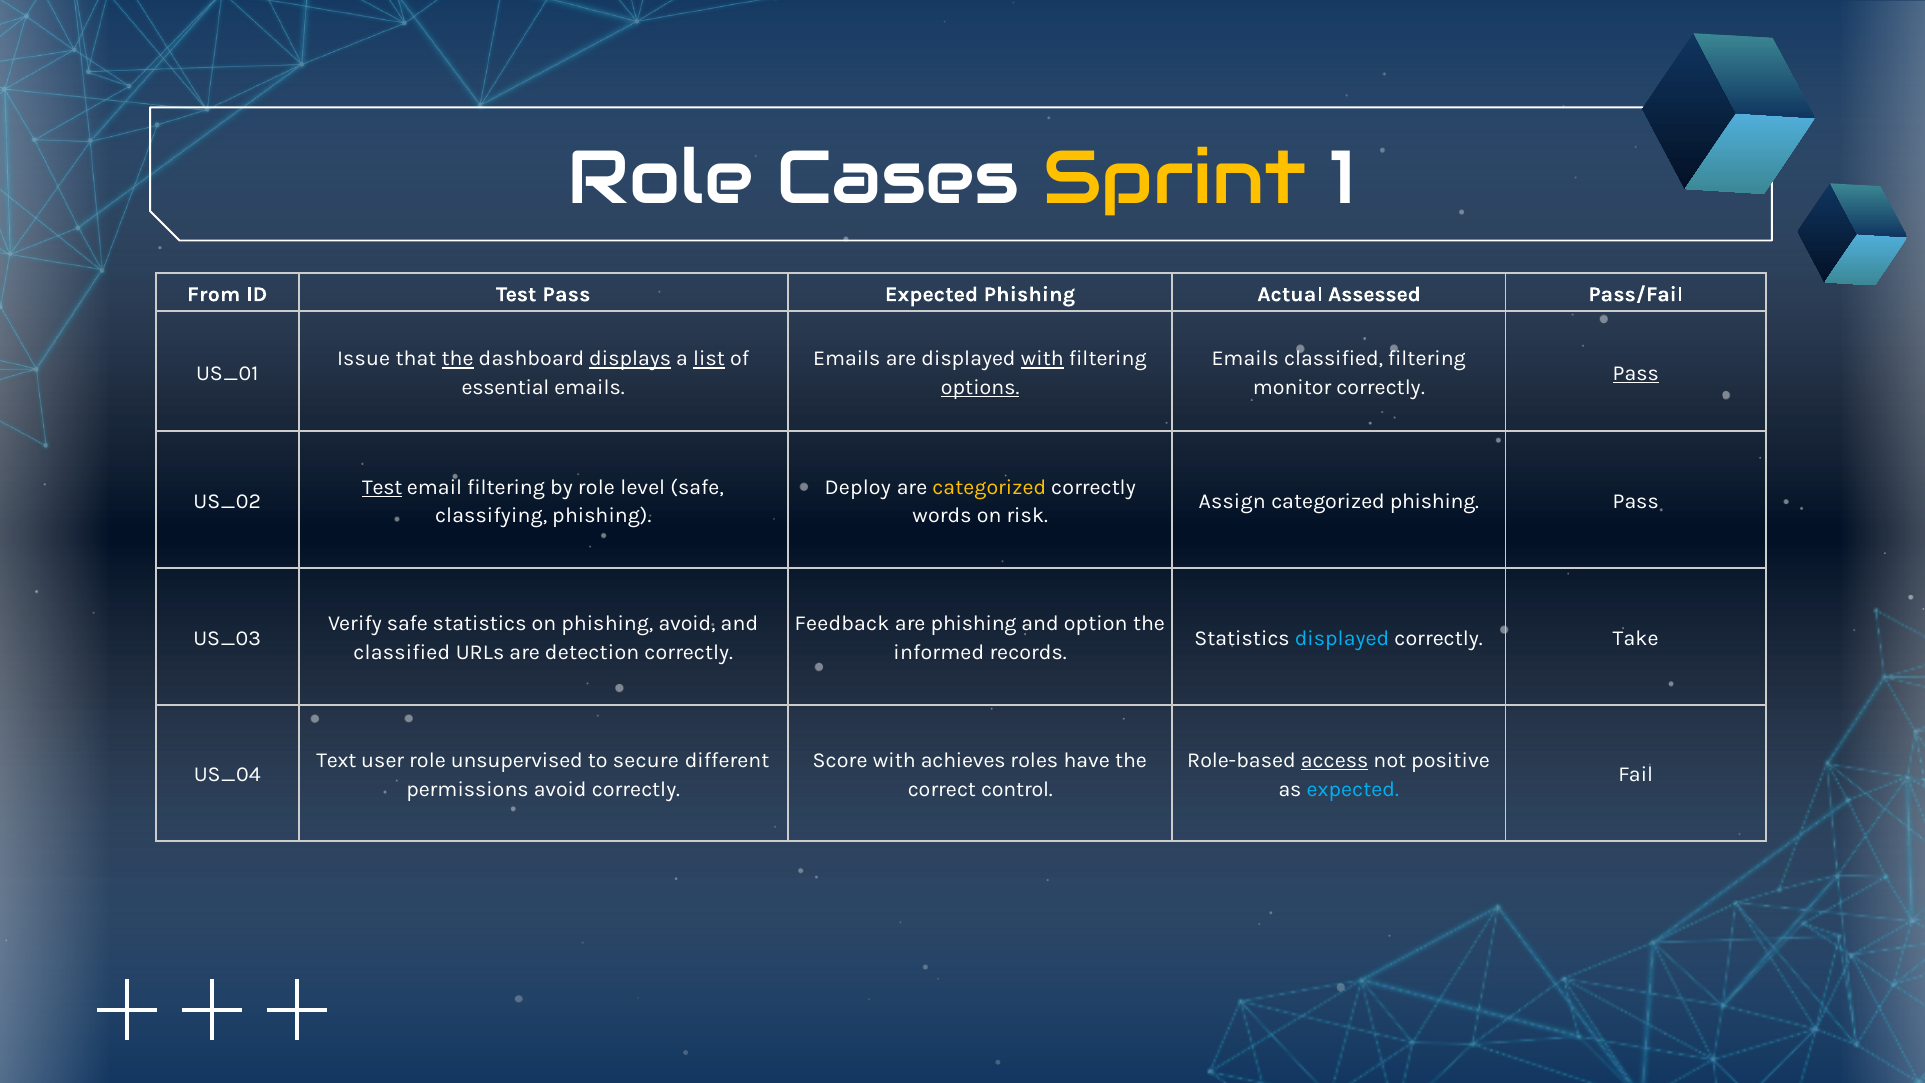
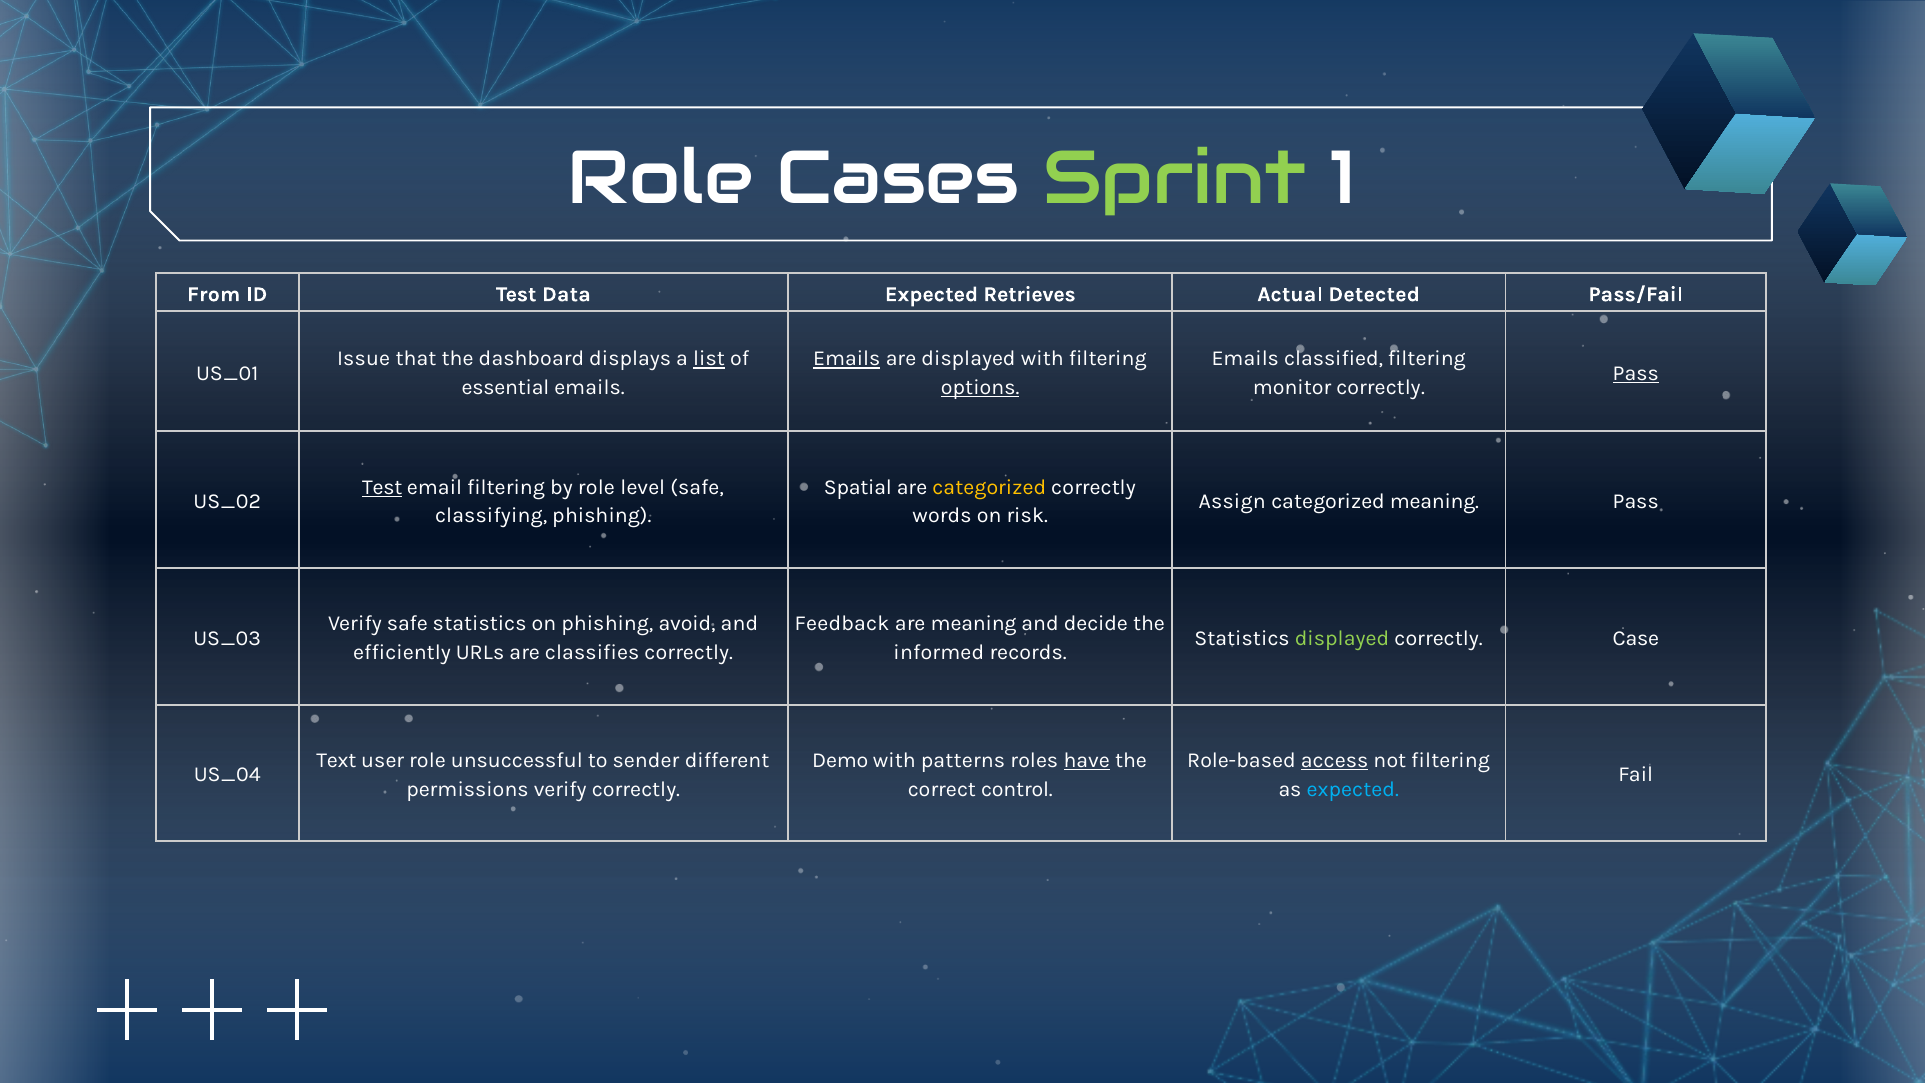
Sprint colour: yellow -> light green
Test Pass: Pass -> Data
Expected Phishing: Phishing -> Retrieves
Assessed: Assessed -> Detected
the at (458, 359) underline: present -> none
displays underline: present -> none
Emails at (847, 359) underline: none -> present
with at (1042, 359) underline: present -> none
Deploy: Deploy -> Spatial
categorized phishing: phishing -> meaning
are phishing: phishing -> meaning
option: option -> decide
displayed at (1342, 638) colour: light blue -> light green
Take: Take -> Case
classified at (402, 652): classified -> efficiently
detection: detection -> classifies
unsupervised: unsupervised -> unsuccessful
secure: secure -> sender
Score: Score -> Demo
achieves: achieves -> patterns
have underline: none -> present
not positive: positive -> filtering
permissions avoid: avoid -> verify
